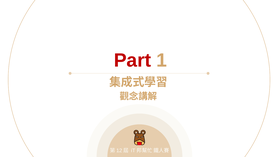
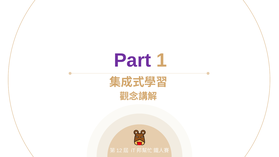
Part colour: red -> purple
